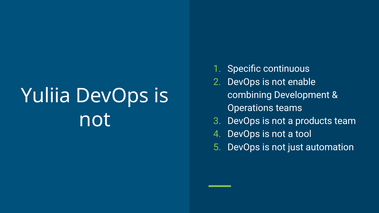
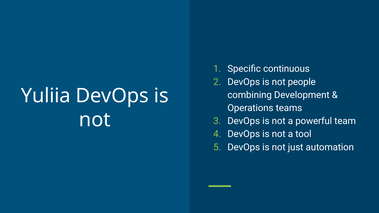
enable: enable -> people
products: products -> powerful
